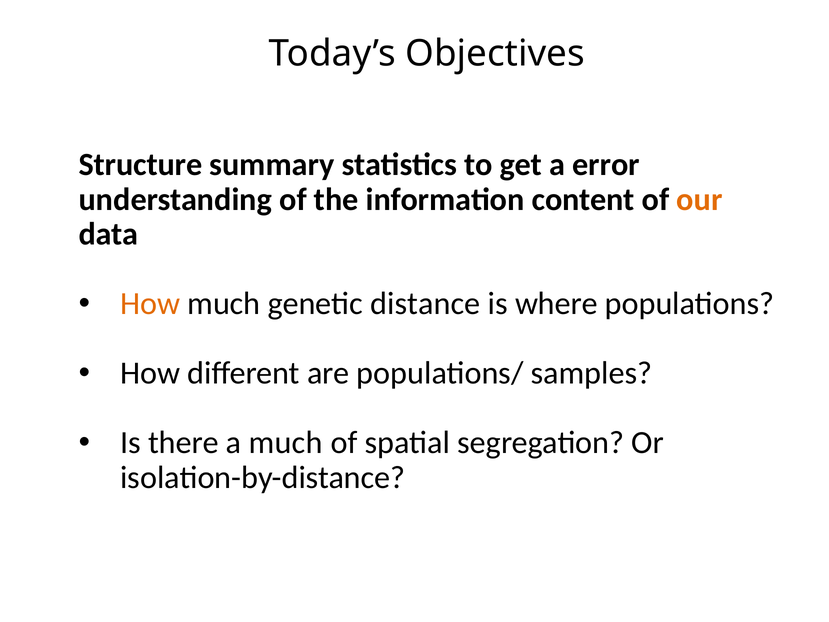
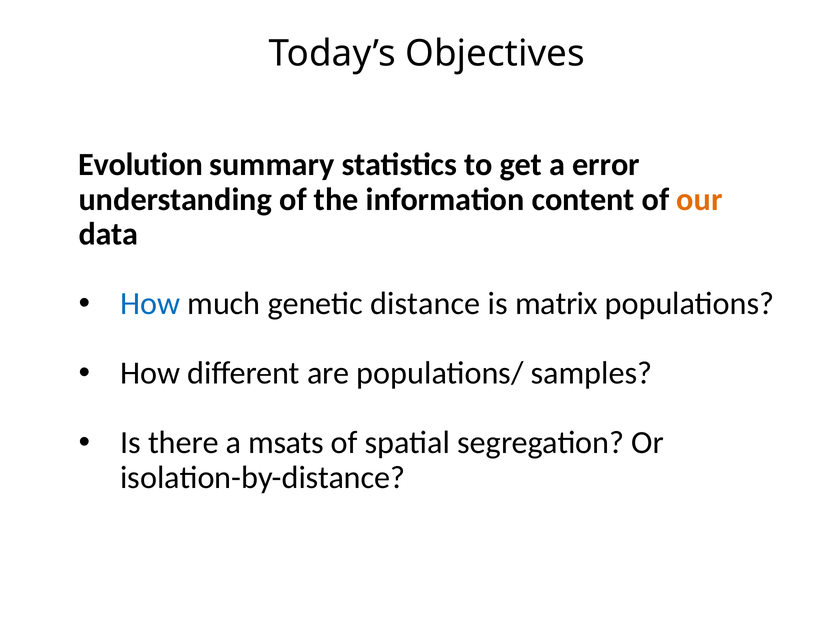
Structure: Structure -> Evolution
How at (150, 304) colour: orange -> blue
where: where -> matrix
a much: much -> msats
